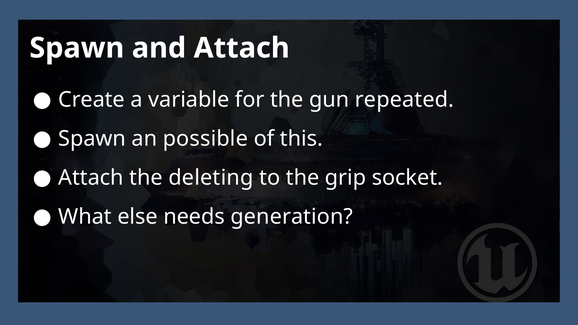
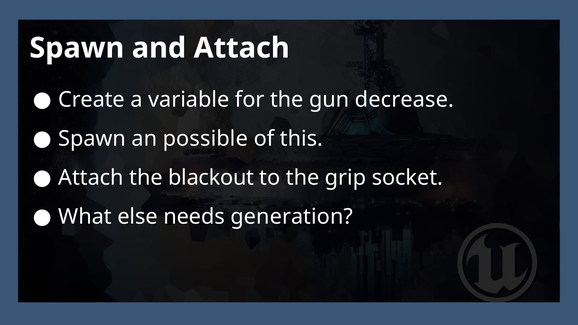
repeated: repeated -> decrease
deleting: deleting -> blackout
